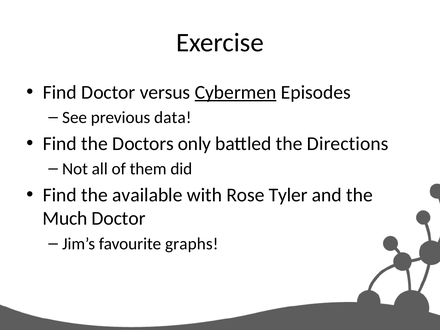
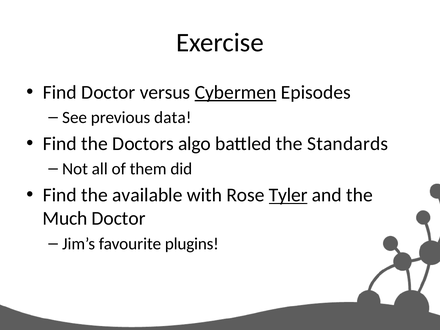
only: only -> algo
Directions: Directions -> Standards
Tyler underline: none -> present
graphs: graphs -> plugins
